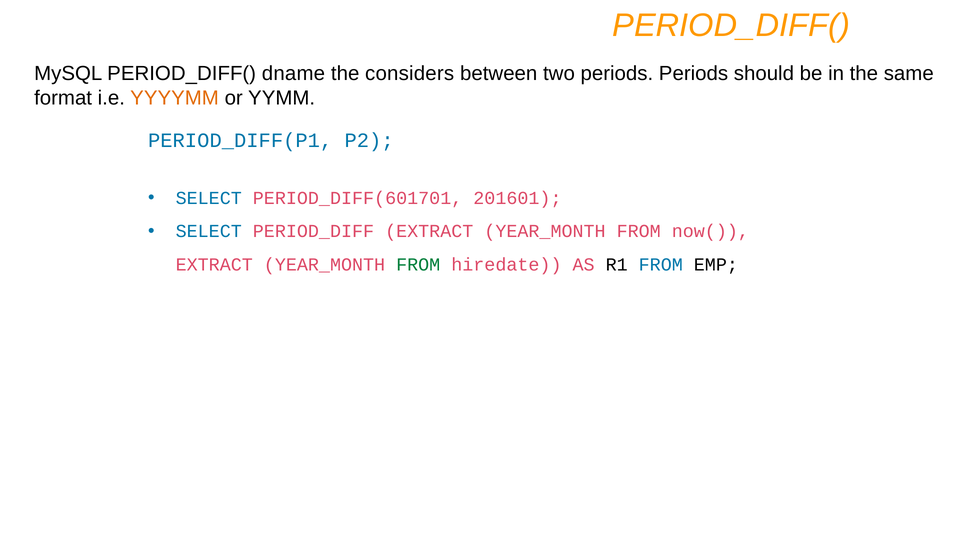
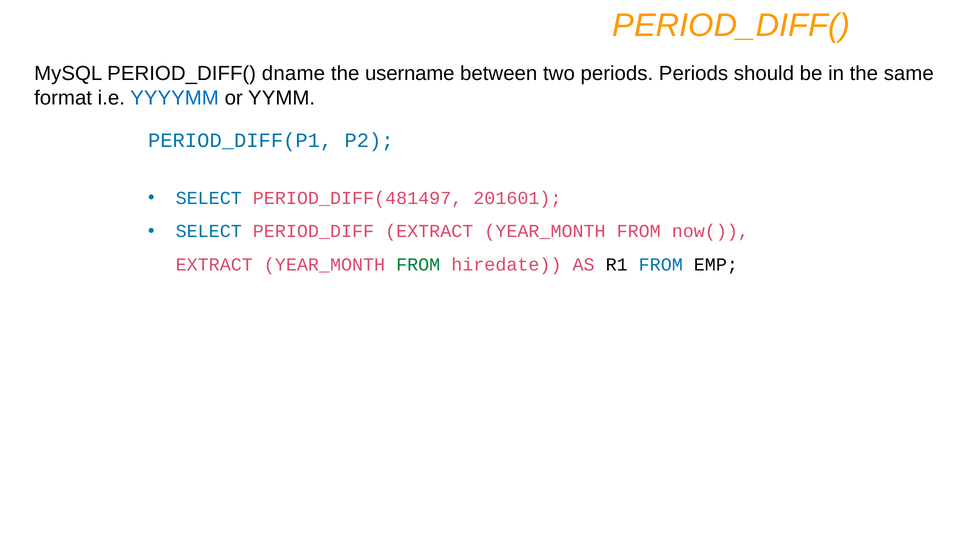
considers: considers -> username
YYYYMM colour: orange -> blue
PERIOD_DIFF(601701: PERIOD_DIFF(601701 -> PERIOD_DIFF(481497
